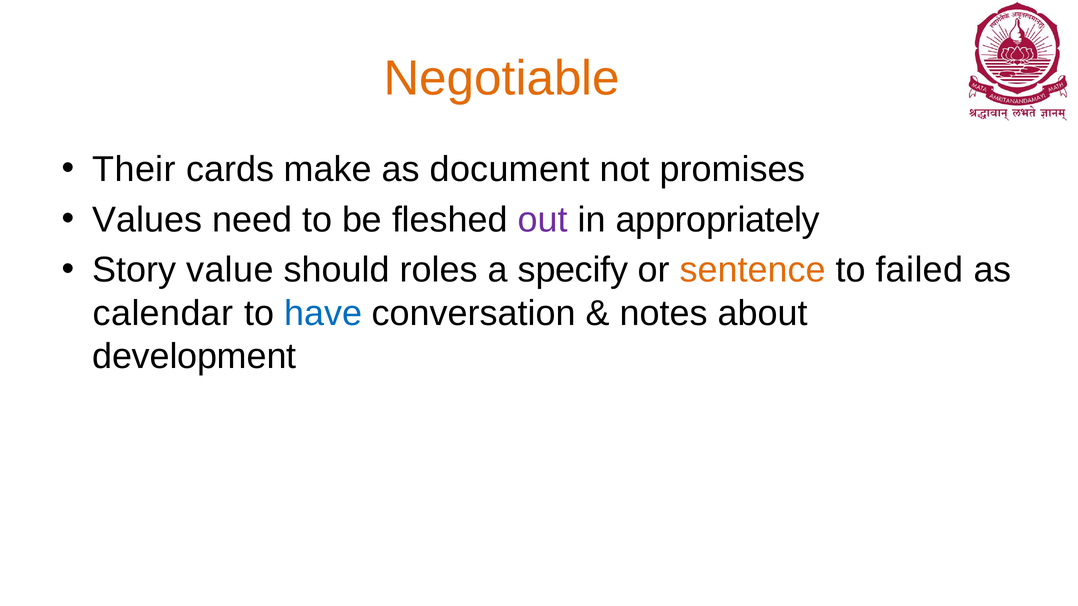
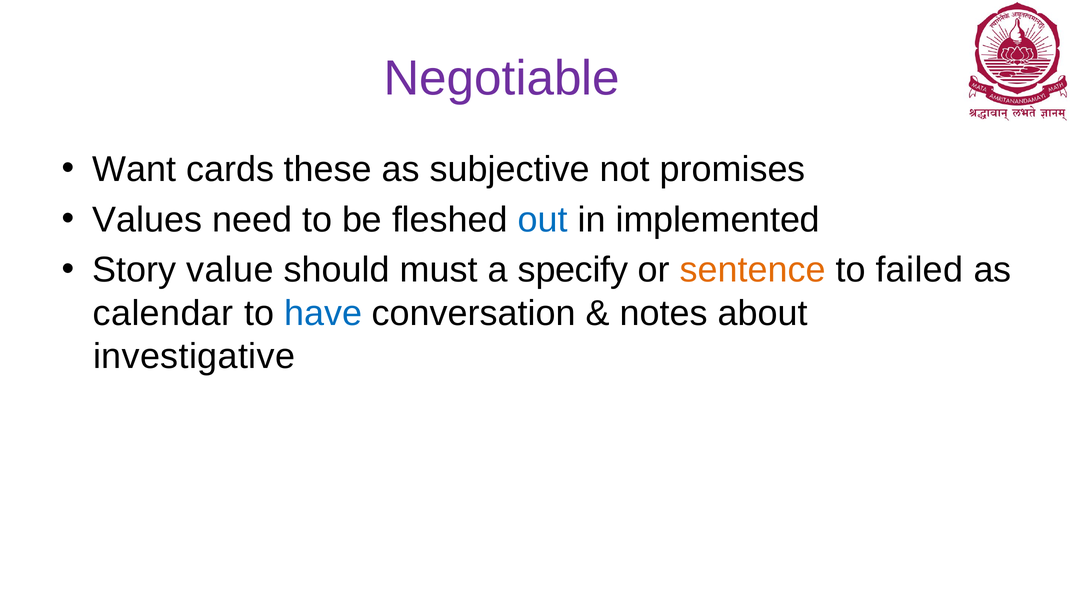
Negotiable colour: orange -> purple
Their: Their -> Want
make: make -> these
document: document -> subjective
out colour: purple -> blue
appropriately: appropriately -> implemented
roles: roles -> must
development: development -> investigative
